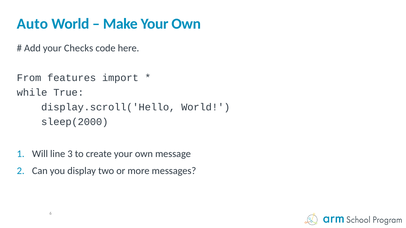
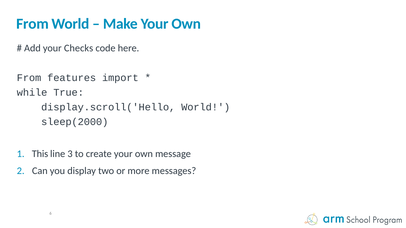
Auto at (32, 24): Auto -> From
Will: Will -> This
